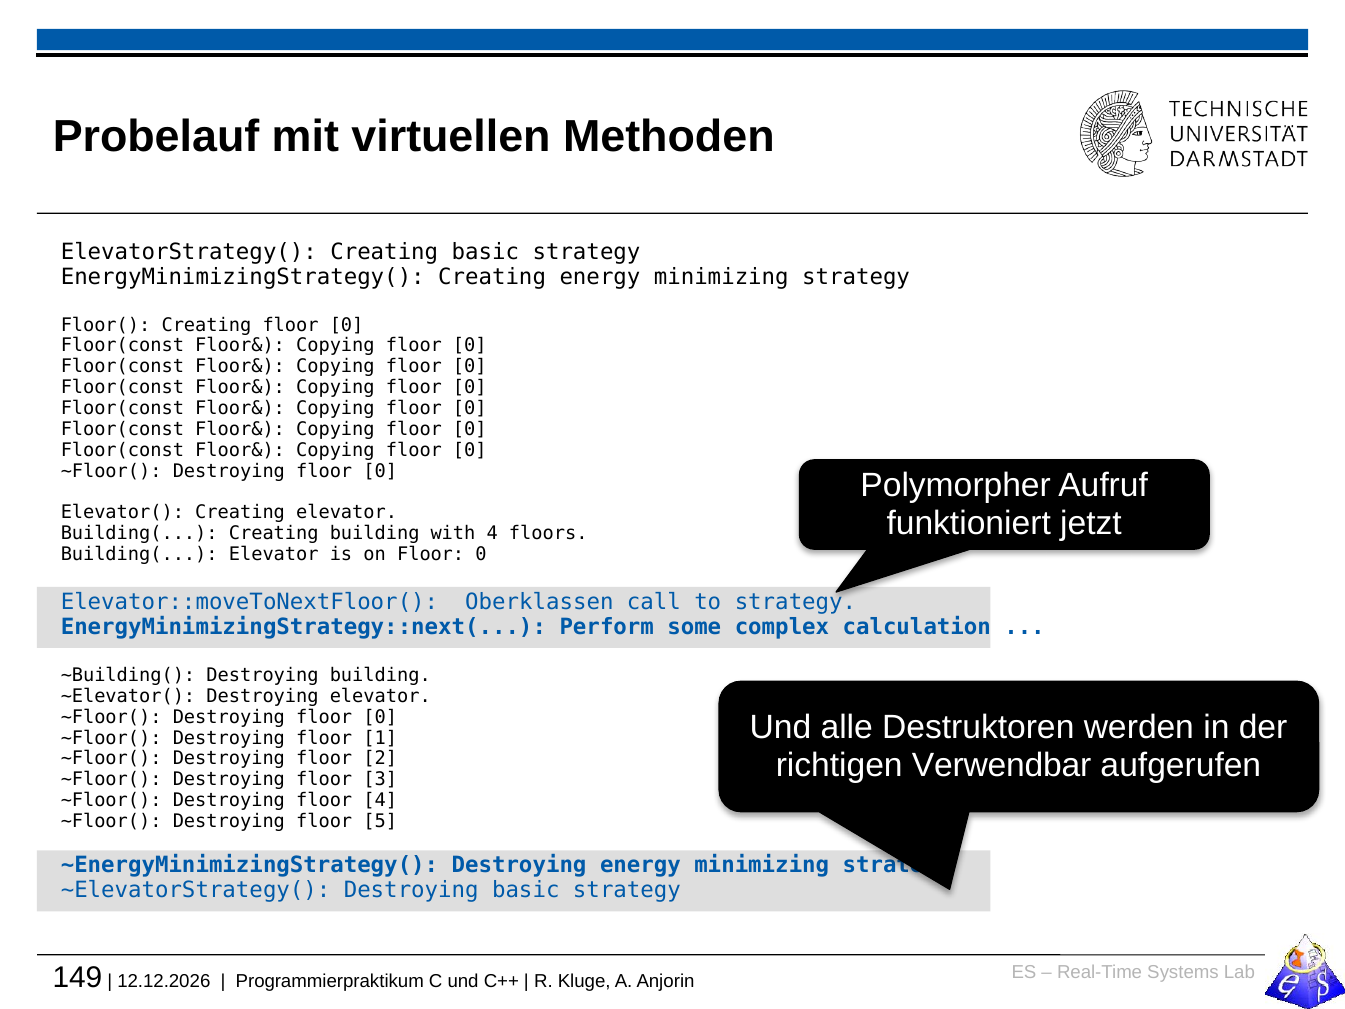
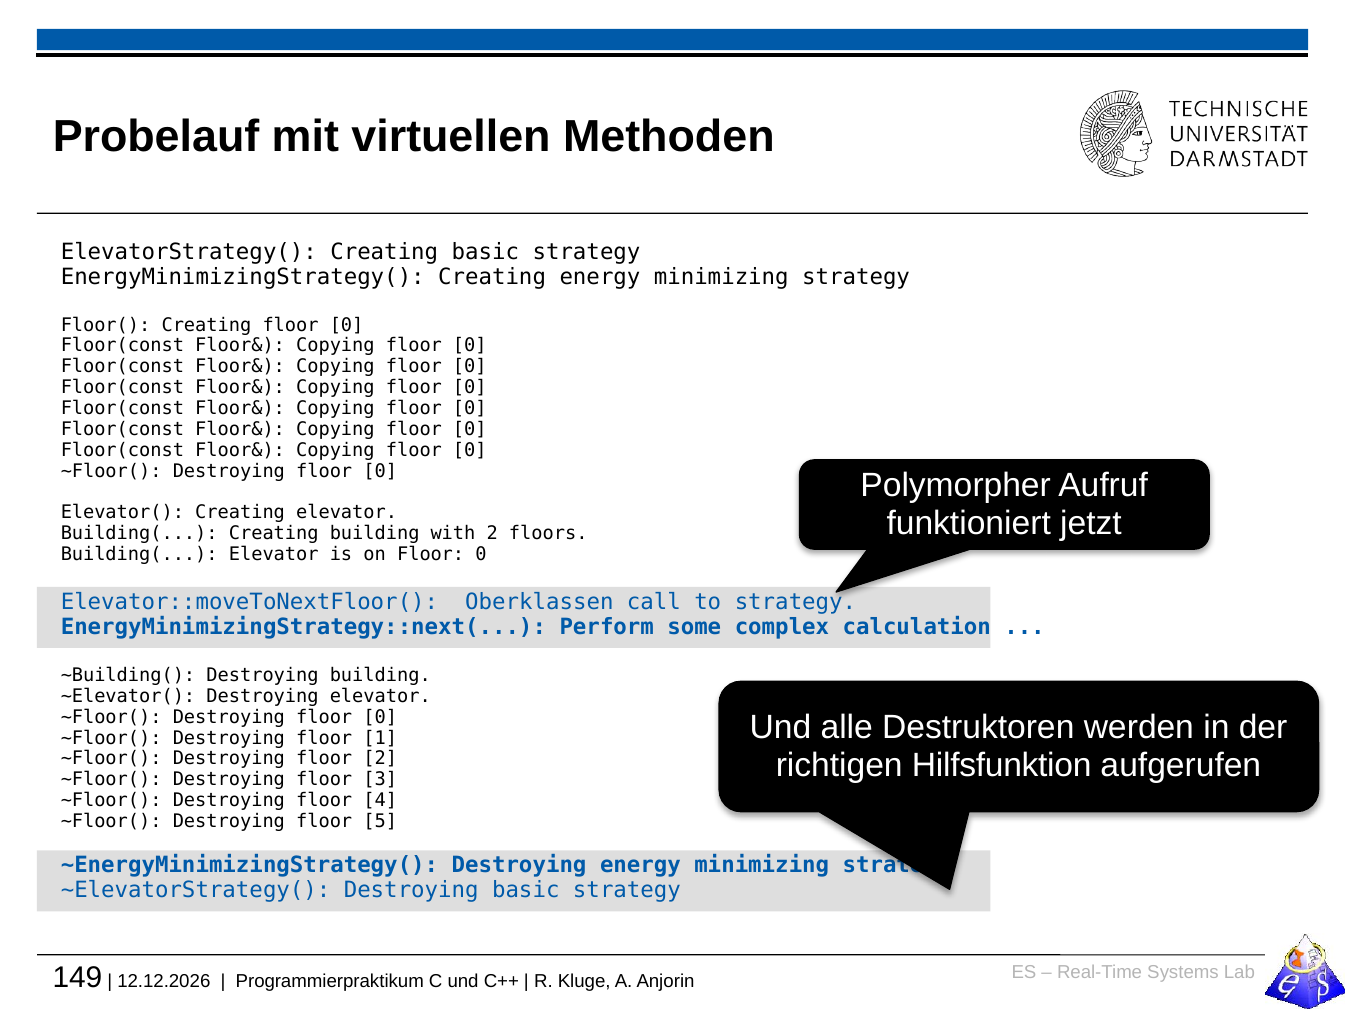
with 4: 4 -> 2
Verwendbar: Verwendbar -> Hilfsfunktion
